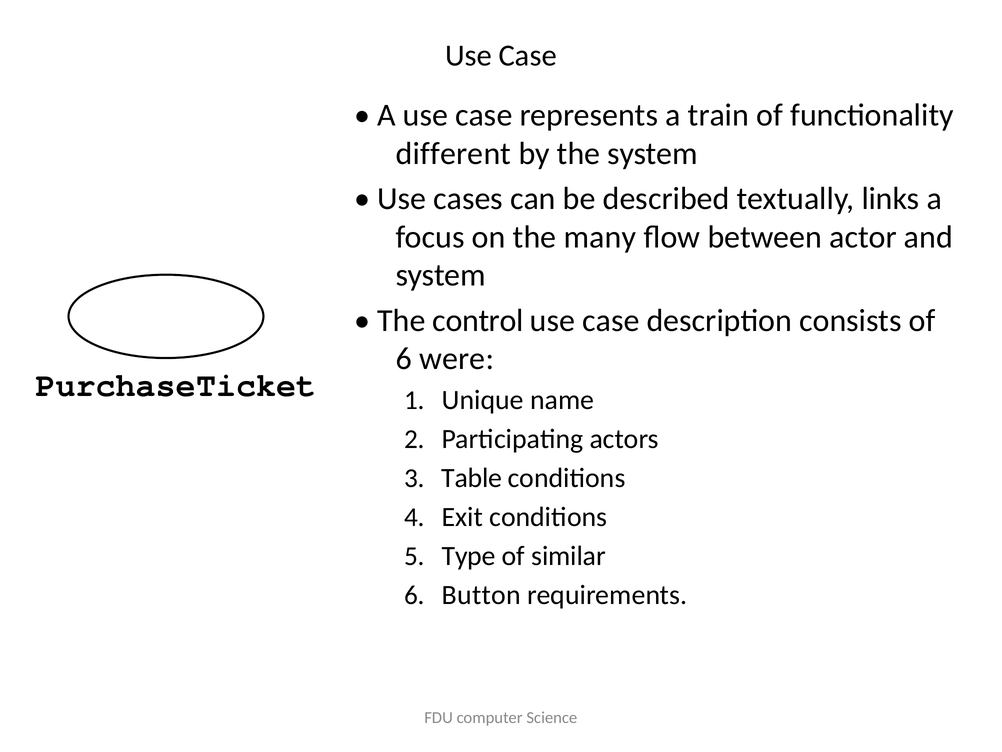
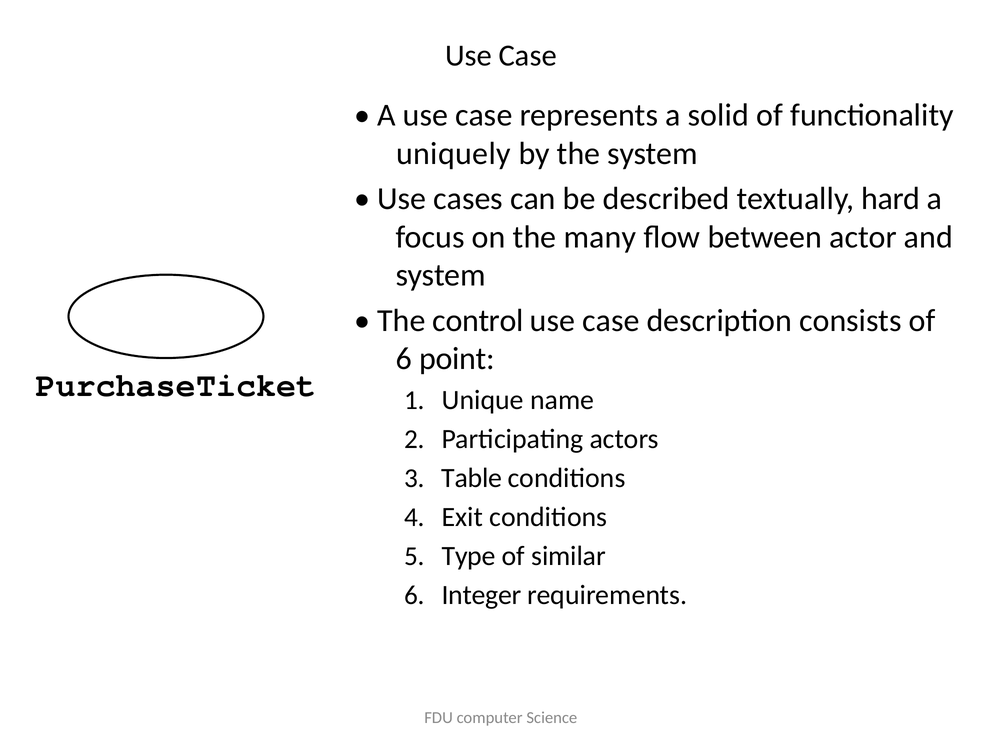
train: train -> solid
different: different -> uniquely
links: links -> hard
were: were -> point
Button: Button -> Integer
